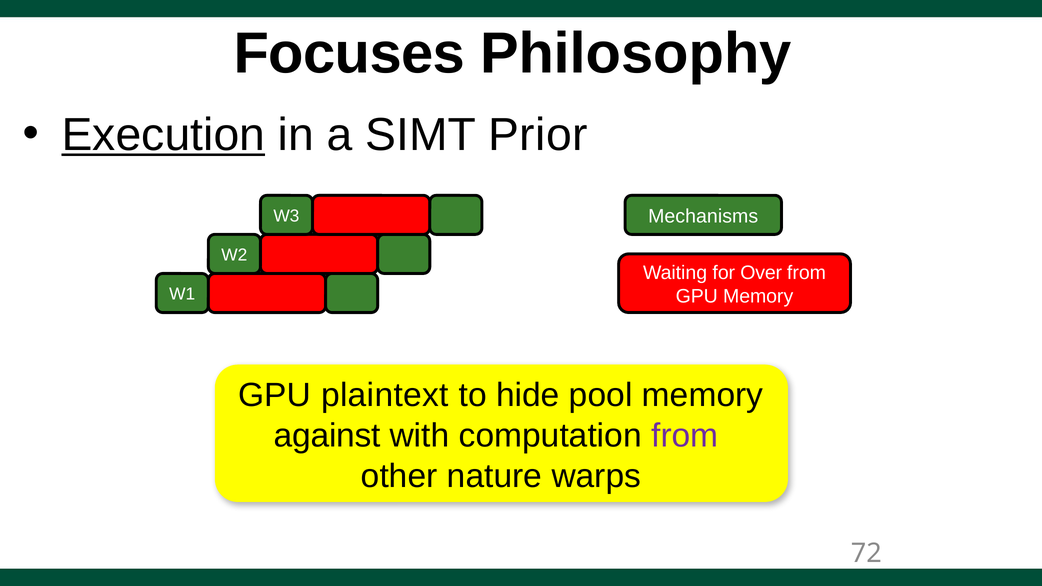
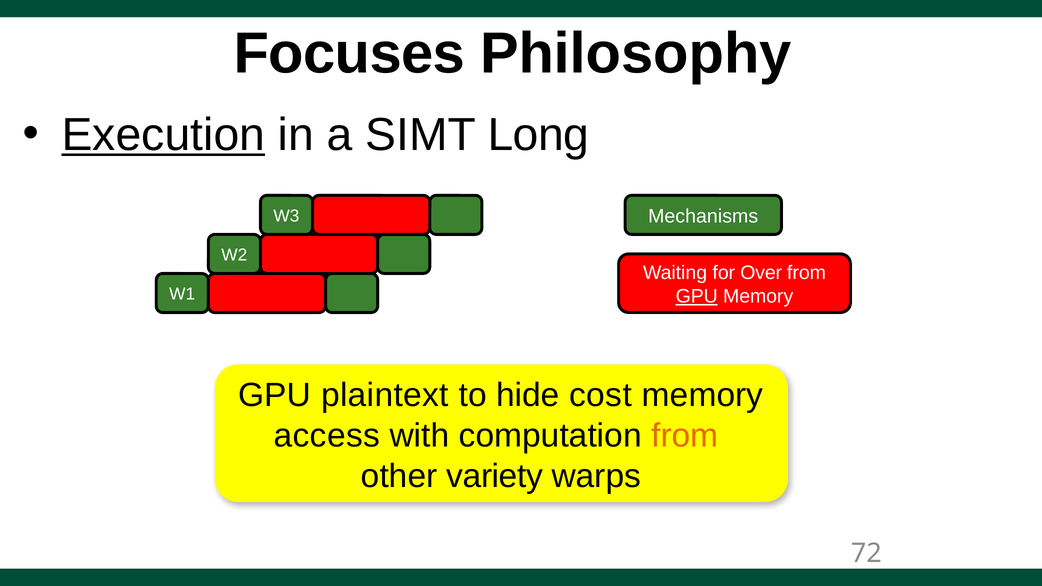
Prior: Prior -> Long
GPU at (697, 296) underline: none -> present
pool: pool -> cost
against: against -> access
from at (685, 436) colour: purple -> orange
nature: nature -> variety
